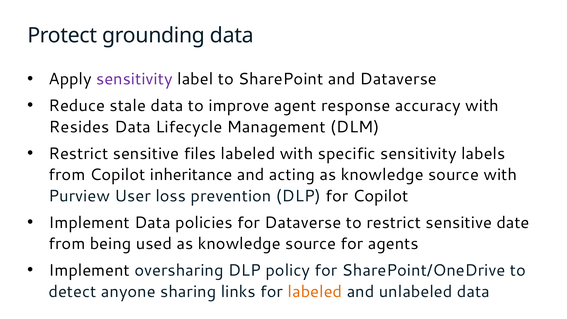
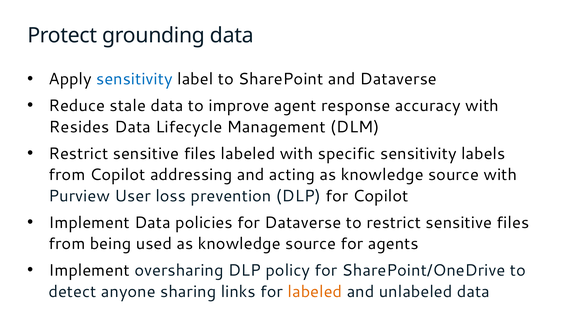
sensitivity at (134, 79) colour: purple -> blue
inheritance: inheritance -> addressing
to restrict sensitive date: date -> files
